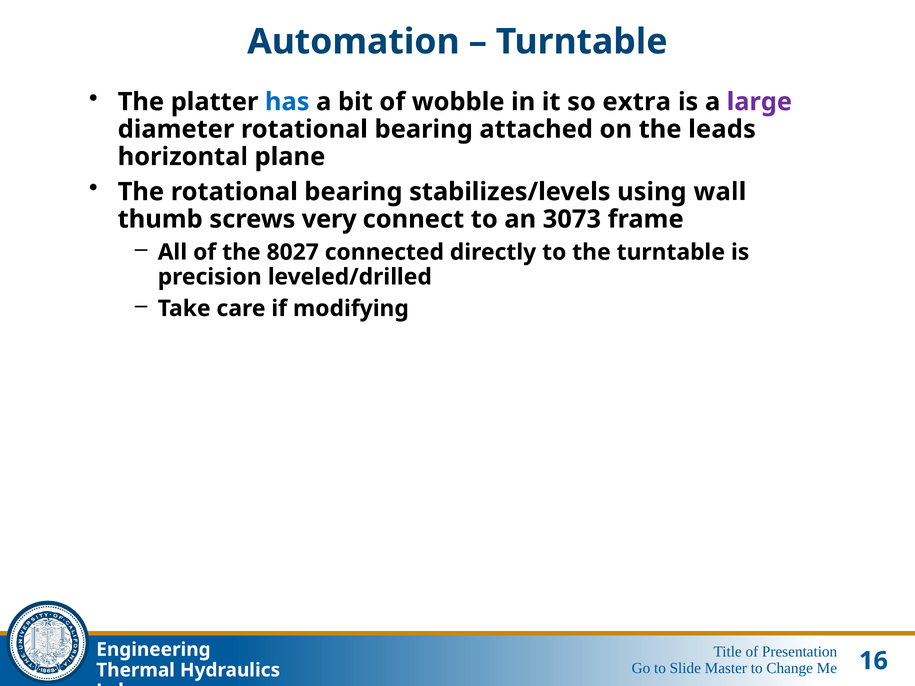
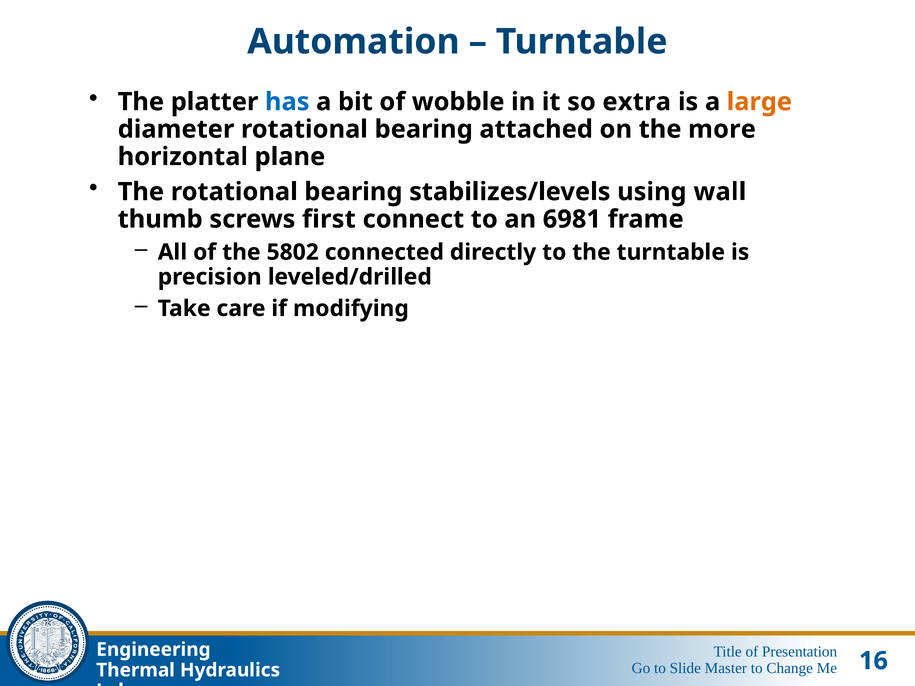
large colour: purple -> orange
leads: leads -> more
very: very -> first
3073: 3073 -> 6981
8027: 8027 -> 5802
